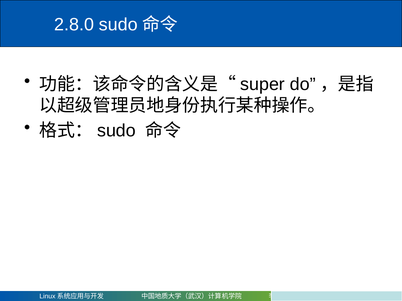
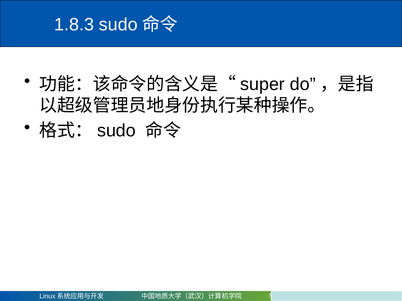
2.8.0: 2.8.0 -> 1.8.3
